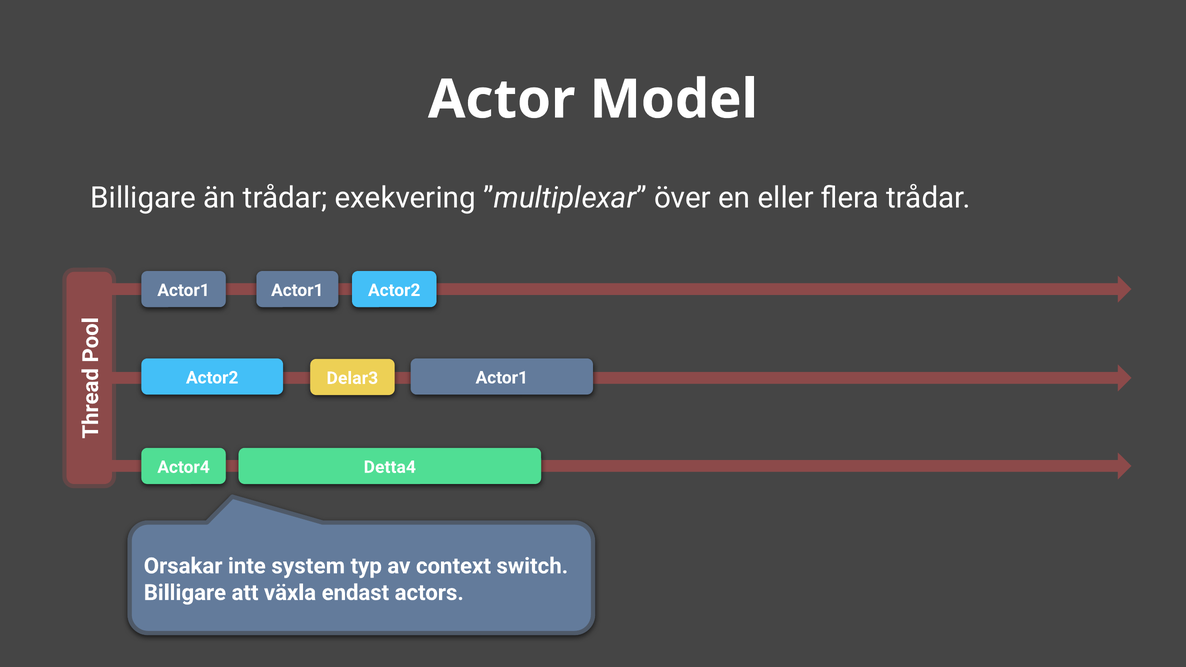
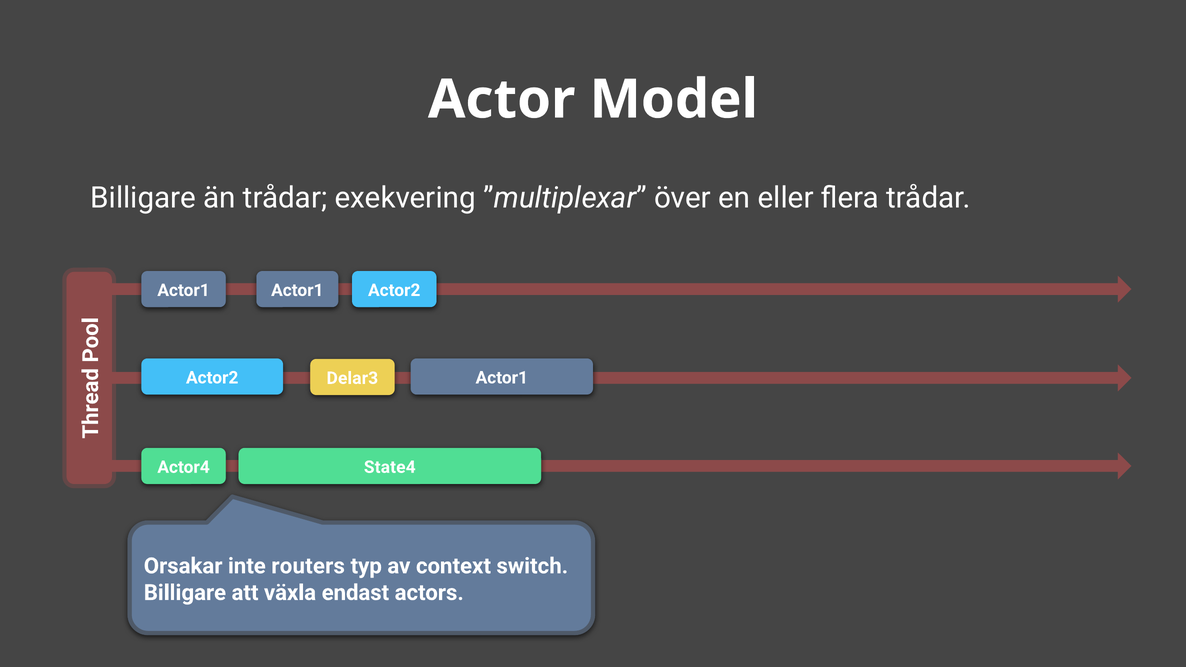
Detta4: Detta4 -> State4
system: system -> routers
